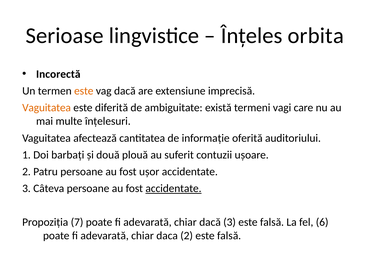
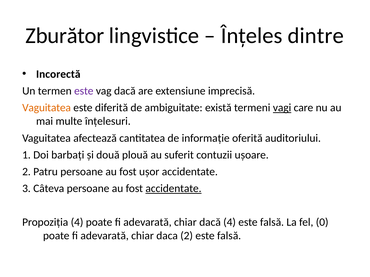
Serioase: Serioase -> Zburător
orbita: orbita -> dintre
este at (84, 91) colour: orange -> purple
vagi underline: none -> present
Propoziția 7: 7 -> 4
dacă 3: 3 -> 4
6: 6 -> 0
